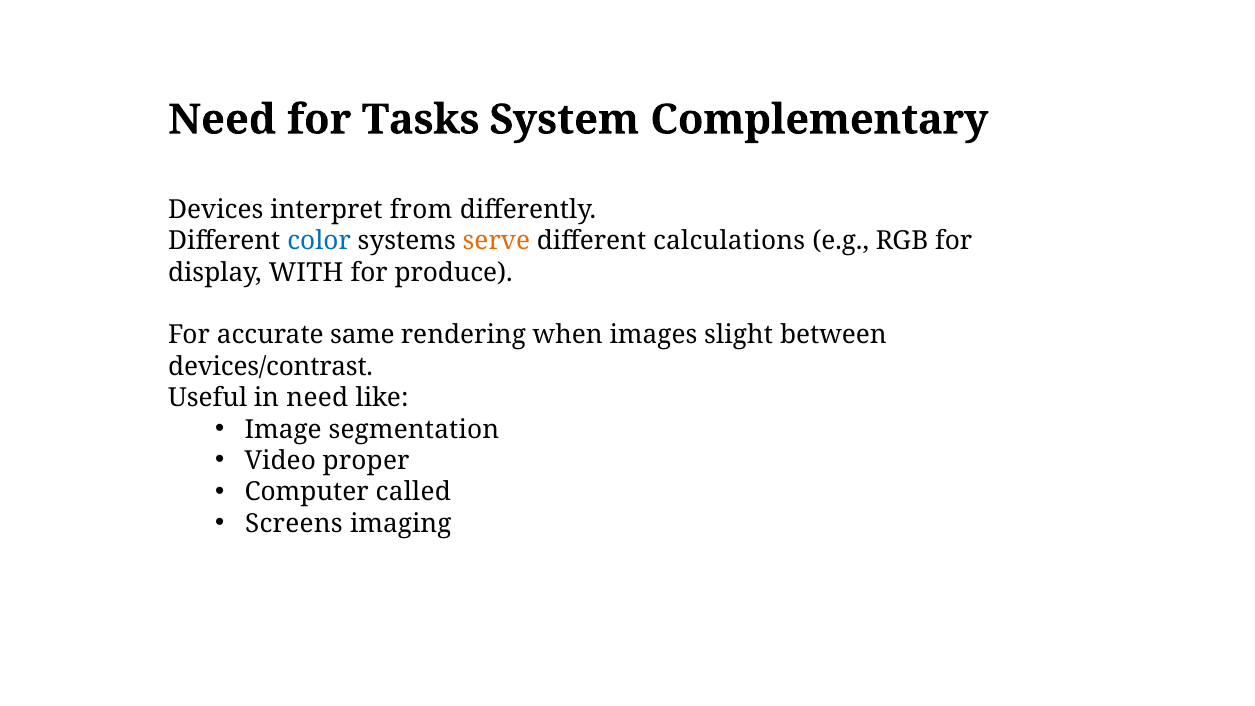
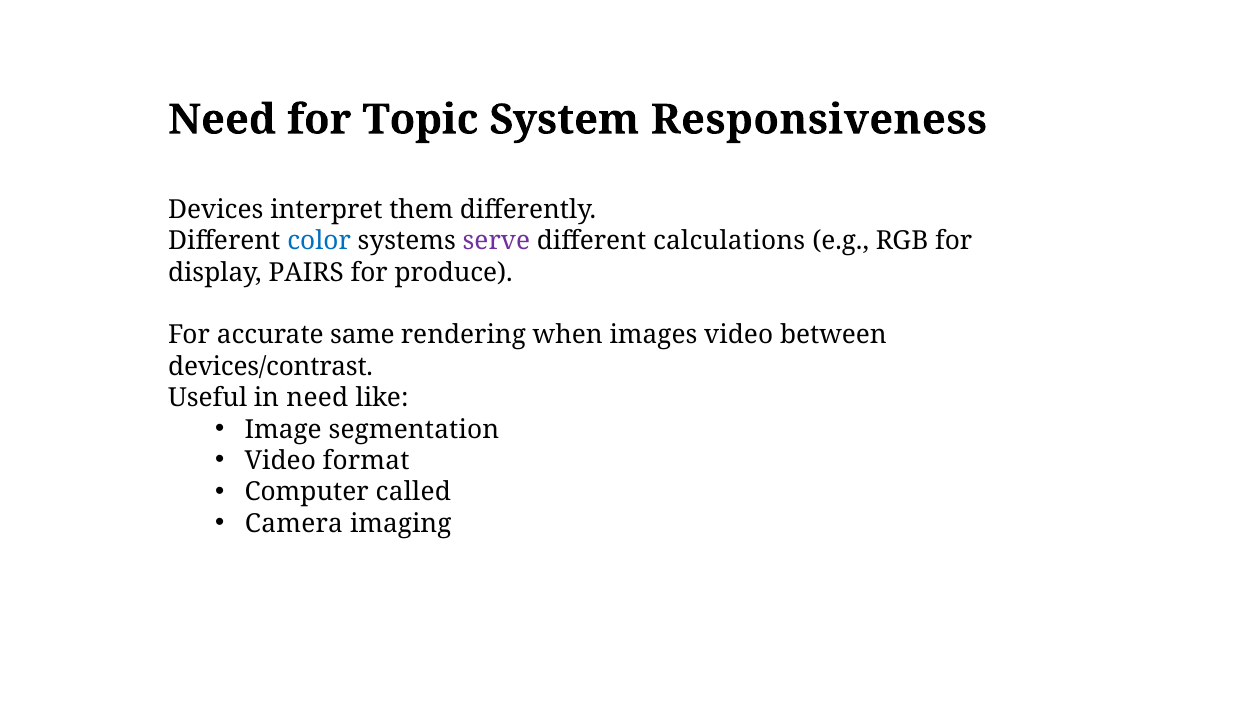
Tasks: Tasks -> Topic
Complementary: Complementary -> Responsiveness
from: from -> them
serve colour: orange -> purple
WITH: WITH -> PAIRS
images slight: slight -> video
proper: proper -> format
Screens: Screens -> Camera
